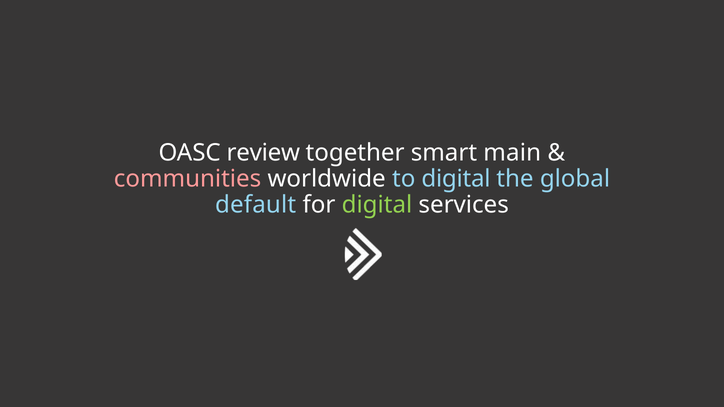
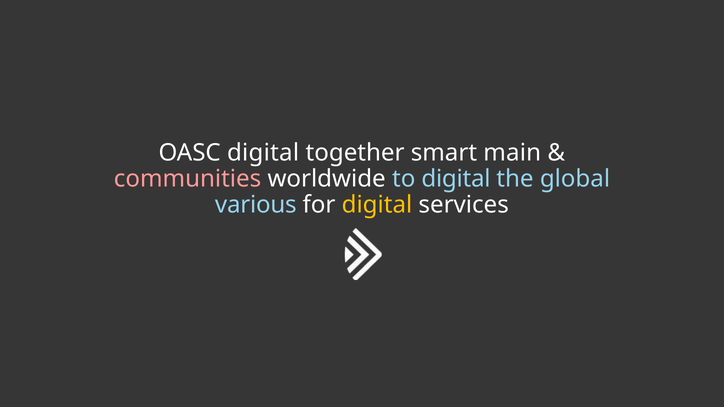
OASC review: review -> digital
default: default -> various
digital at (377, 205) colour: light green -> yellow
